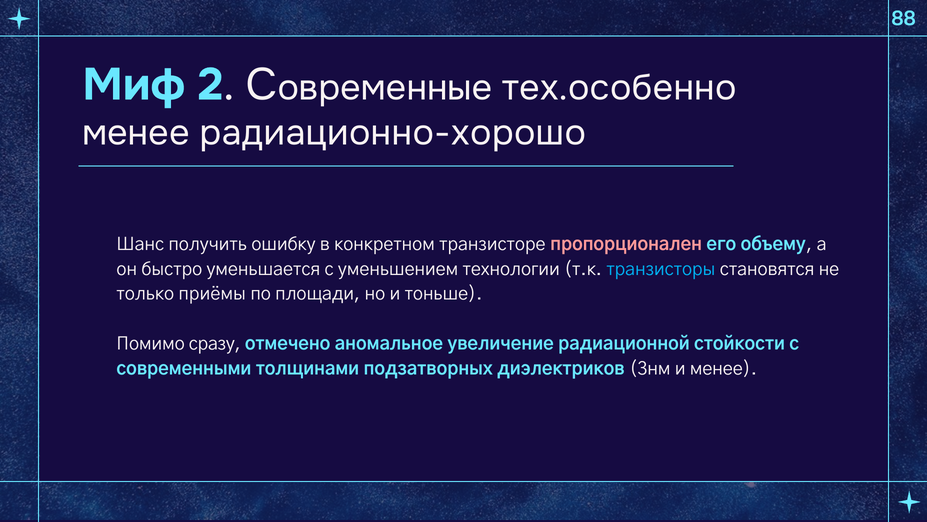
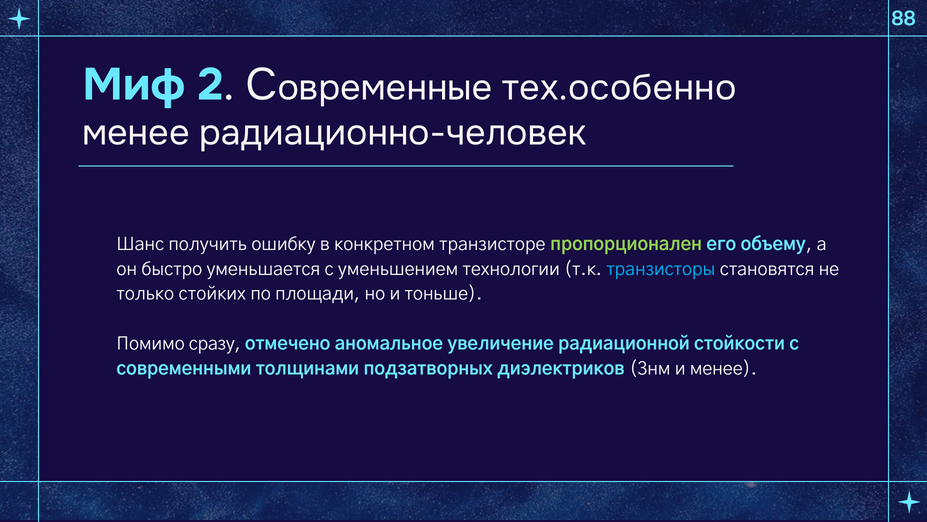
радиационно-хорошо: радиационно-хорошо -> радиационно-человек
пропорционален colour: pink -> light green
приёмы: приёмы -> стойких
